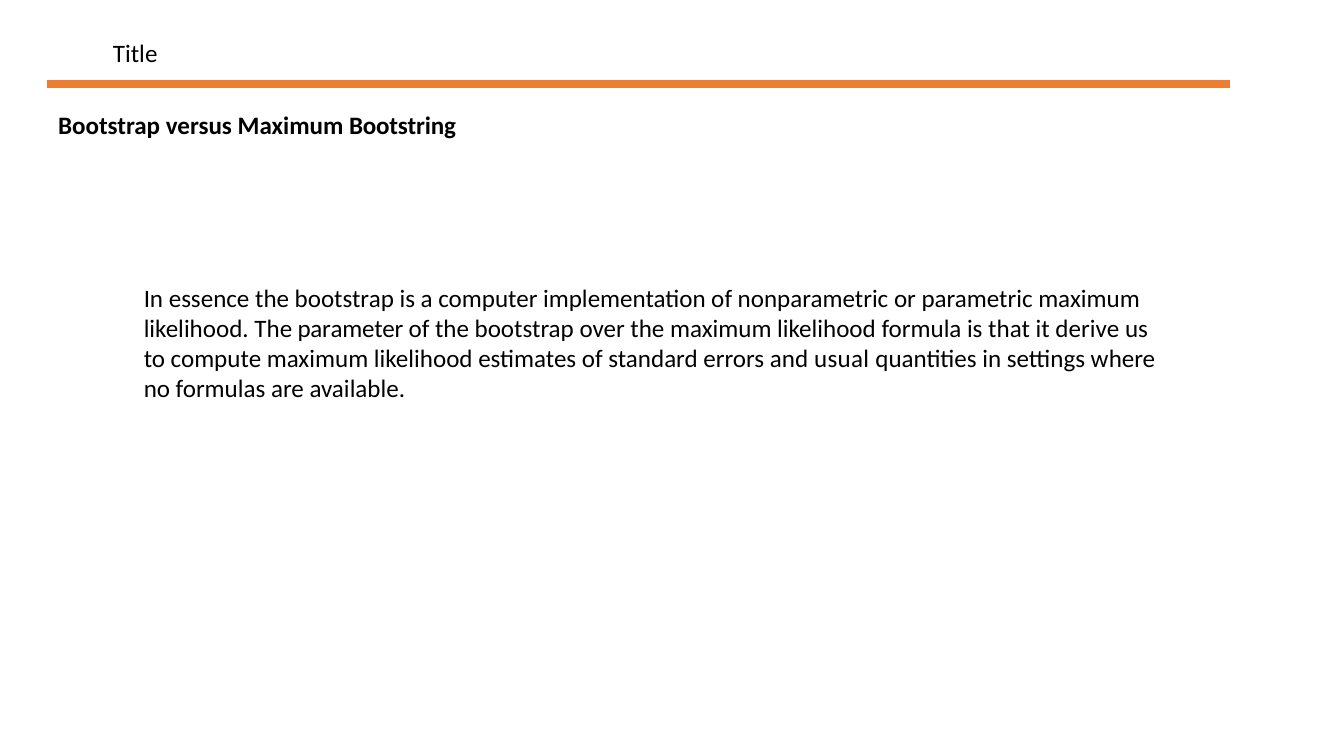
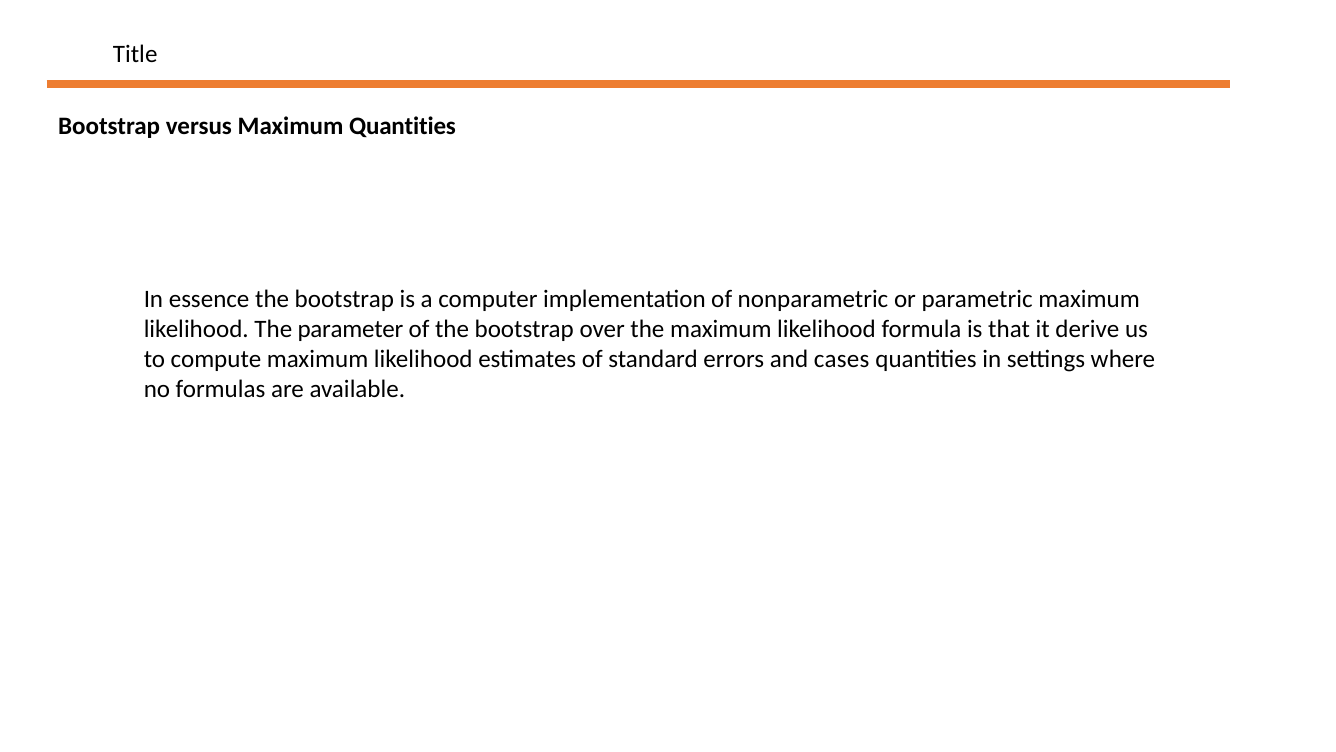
Maximum Bootstring: Bootstring -> Quantities
usual: usual -> cases
